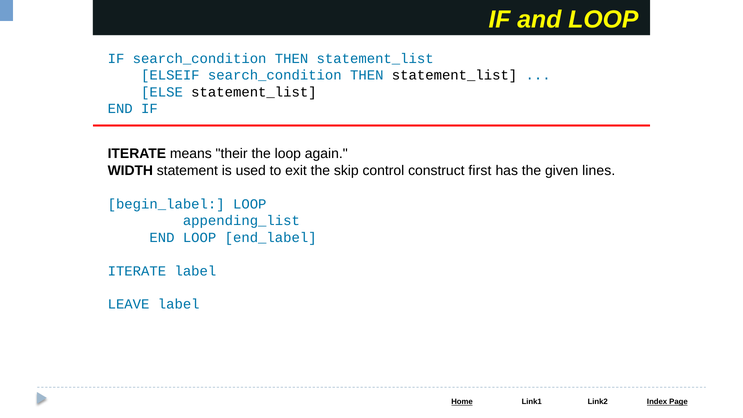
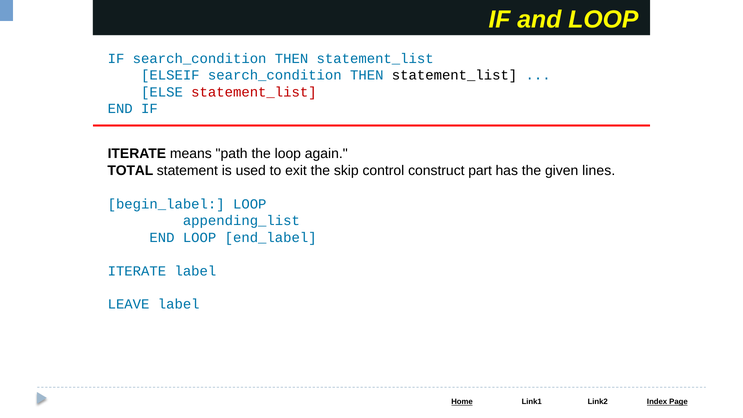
statement_list at (254, 92) colour: black -> red
their: their -> path
WIDTH: WIDTH -> TOTAL
first: first -> part
